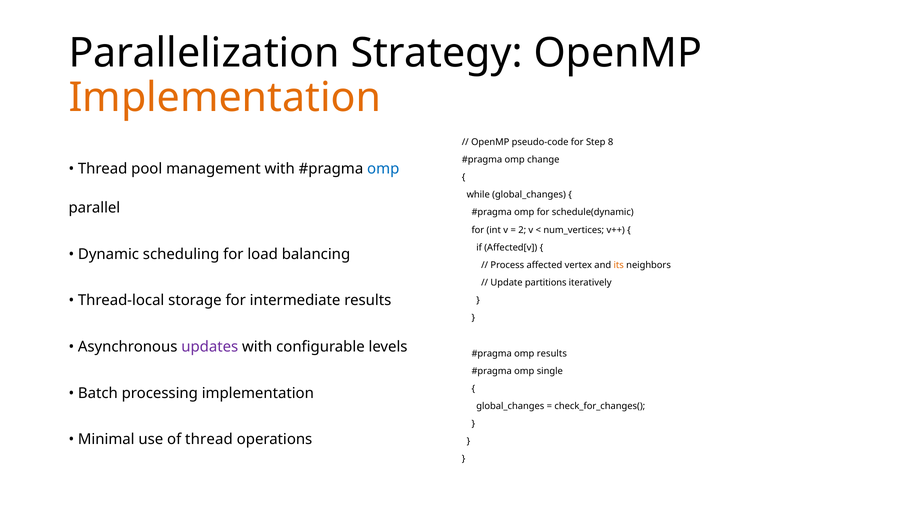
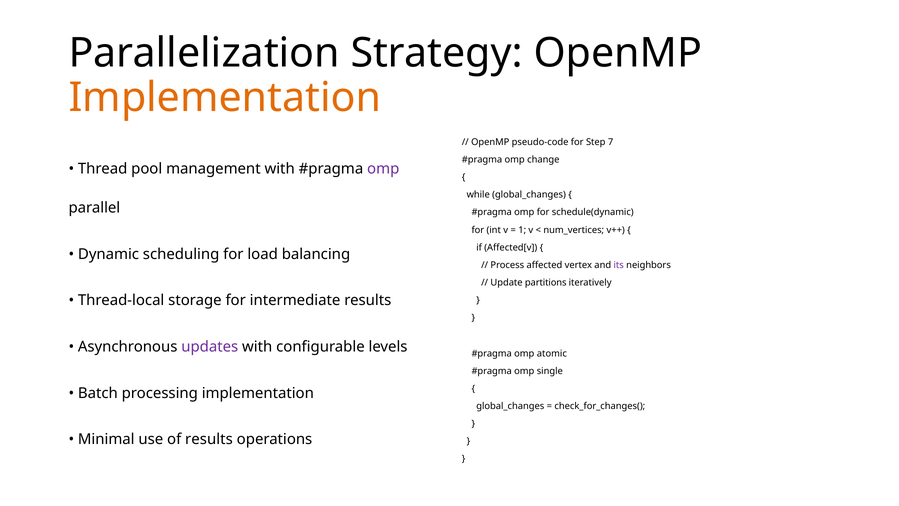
8: 8 -> 7
omp at (383, 169) colour: blue -> purple
2: 2 -> 1
its colour: orange -> purple
omp results: results -> atomic
of thread: thread -> results
